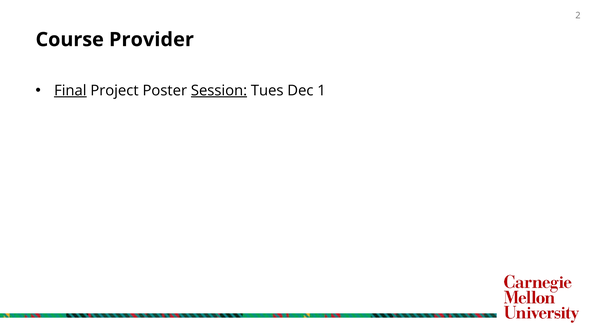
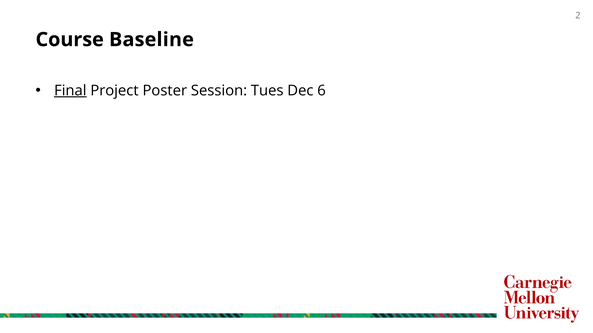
Provider: Provider -> Baseline
Session underline: present -> none
1: 1 -> 6
